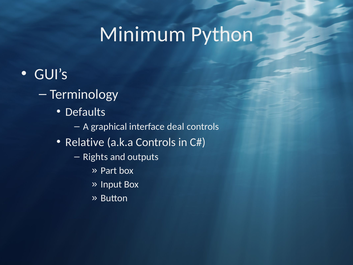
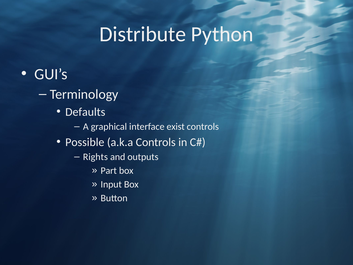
Minimum: Minimum -> Distribute
deal: deal -> exist
Relative: Relative -> Possible
